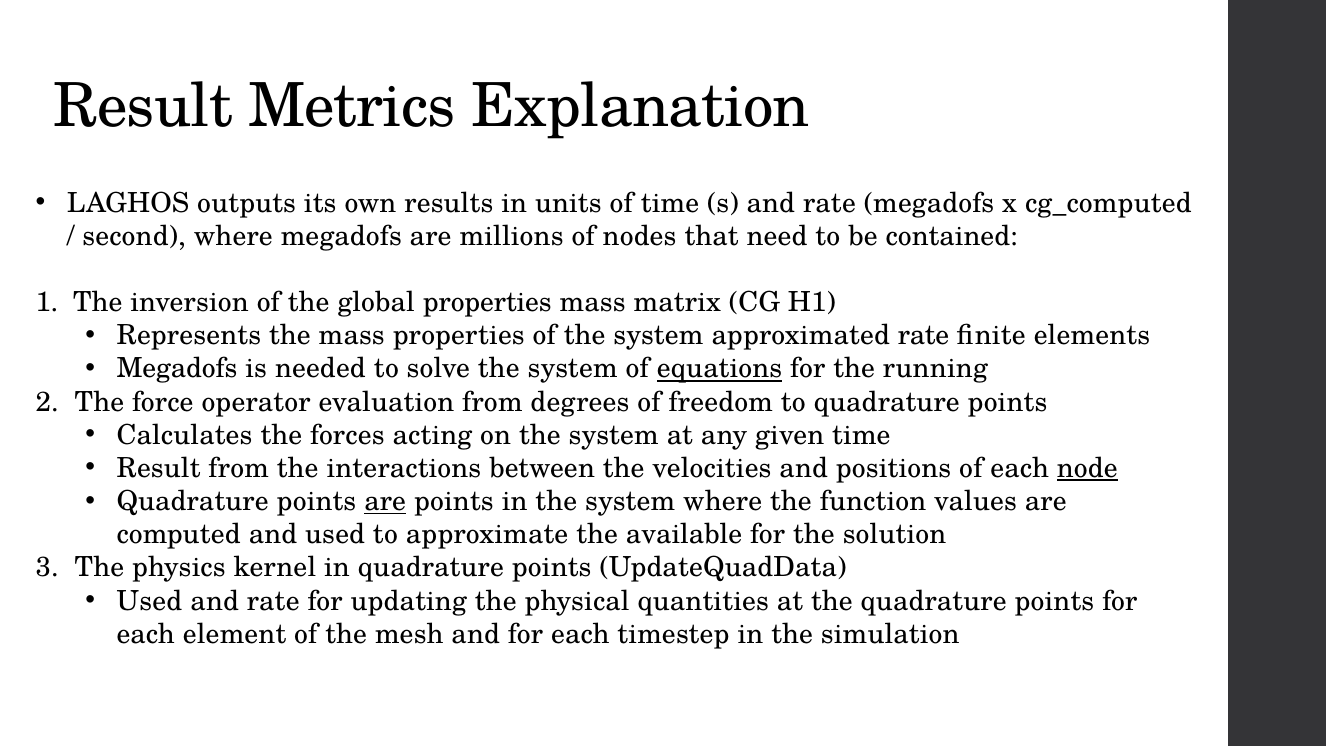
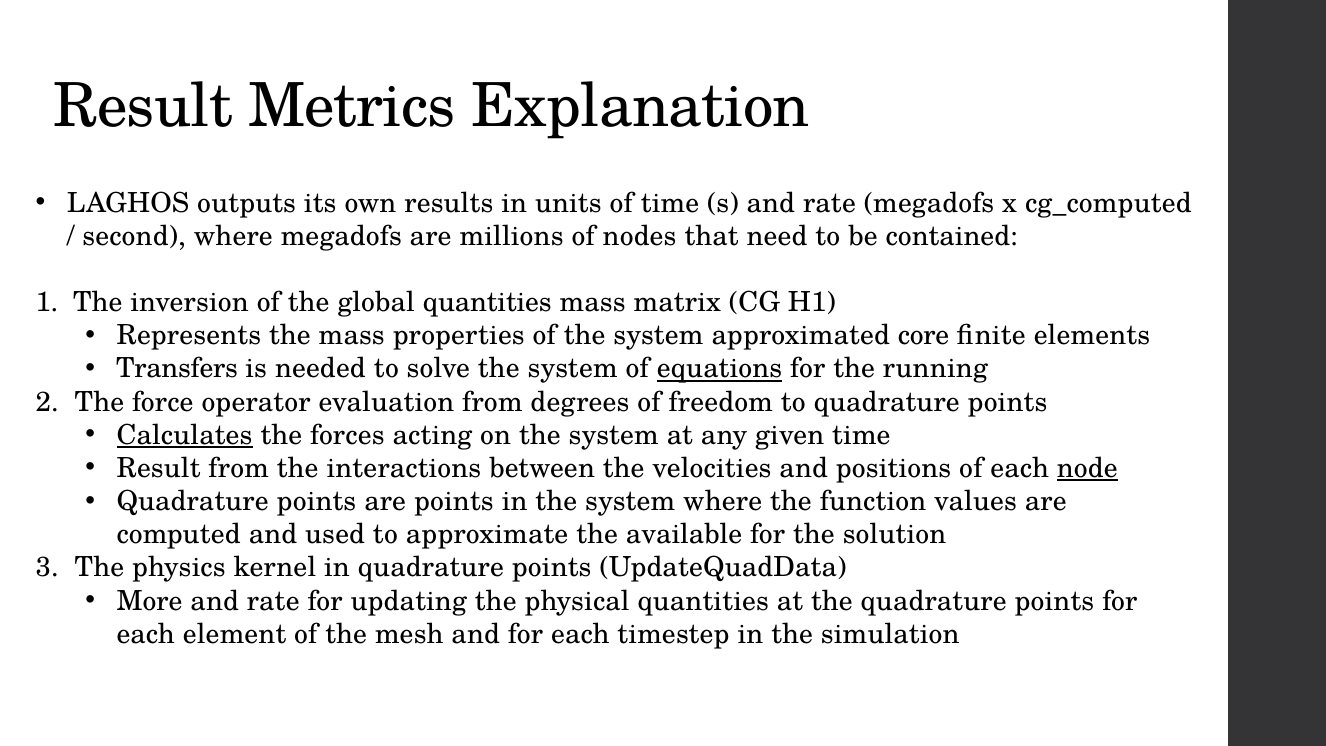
global properties: properties -> quantities
approximated rate: rate -> core
Megadofs at (177, 369): Megadofs -> Transfers
Calculates underline: none -> present
are at (385, 501) underline: present -> none
Used at (149, 601): Used -> More
